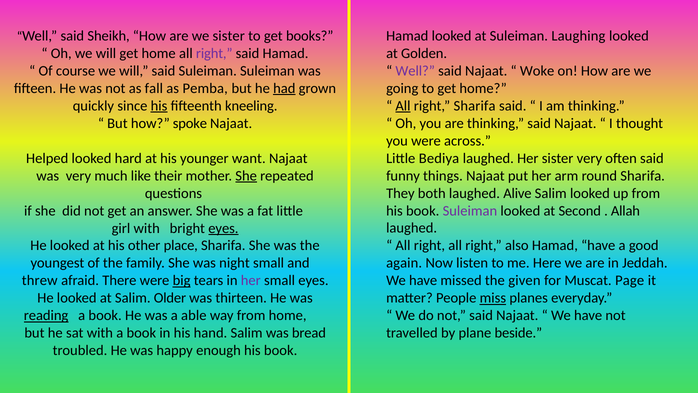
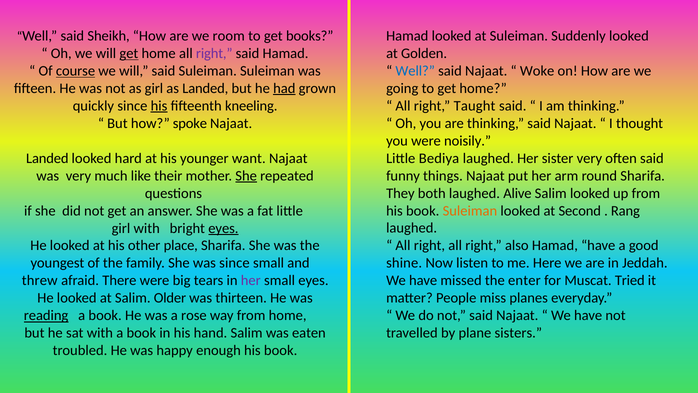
we sister: sister -> room
Laughing: Laughing -> Suddenly
get at (129, 53) underline: none -> present
course underline: none -> present
Well at (415, 71) colour: purple -> blue
as fall: fall -> girl
as Pemba: Pemba -> Landed
All at (403, 106) underline: present -> none
right Sharifa: Sharifa -> Taught
across: across -> noisily
Helped at (47, 158): Helped -> Landed
Suleiman at (470, 211) colour: purple -> orange
Allah: Allah -> Rang
was night: night -> since
again: again -> shine
given: given -> enter
Page: Page -> Tried
big underline: present -> none
miss underline: present -> none
able: able -> rose
bread: bread -> eaten
beside: beside -> sisters
